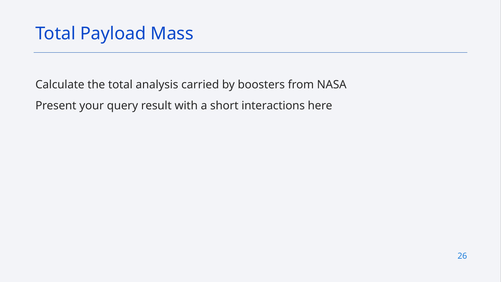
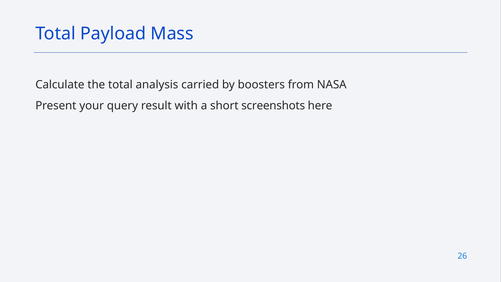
interactions: interactions -> screenshots
